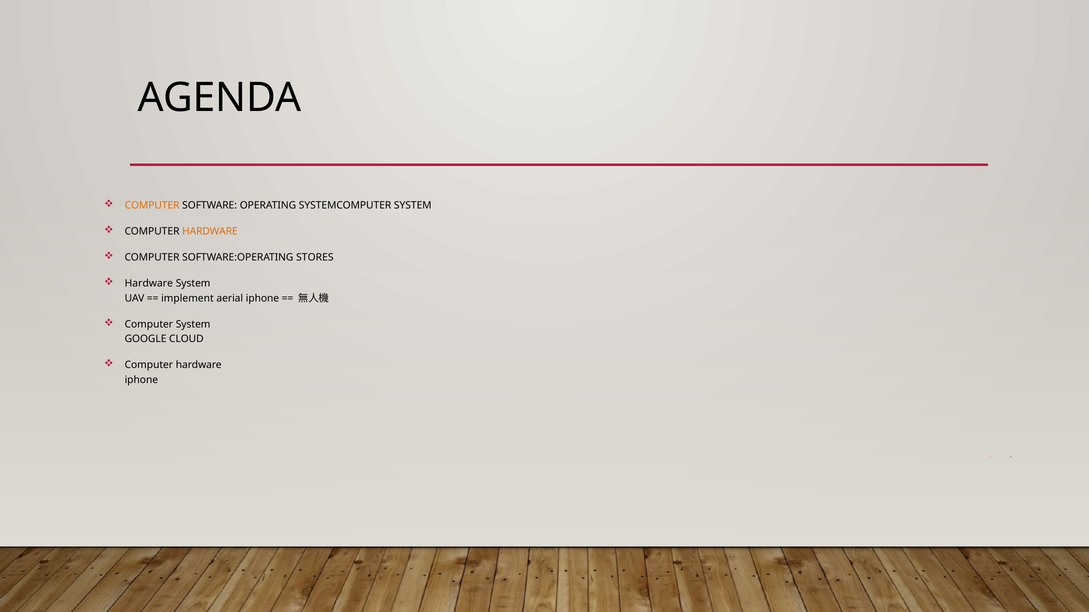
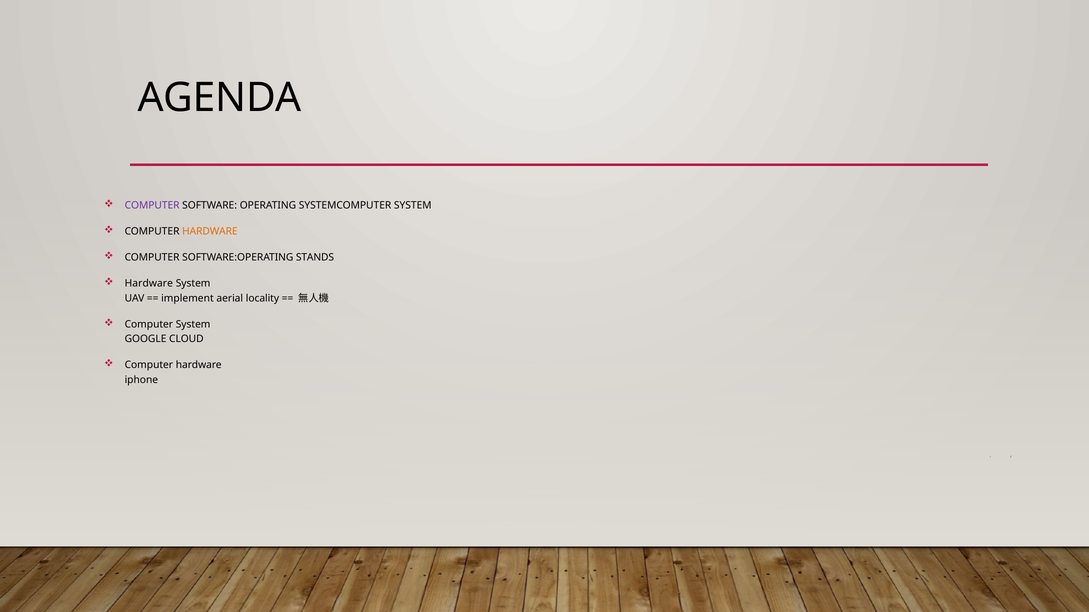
COMPUTER at (152, 206) colour: orange -> purple
STORES: STORES -> STANDS
aerial iphone: iphone -> locality
